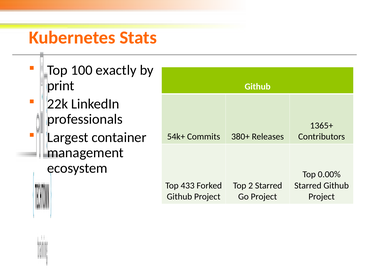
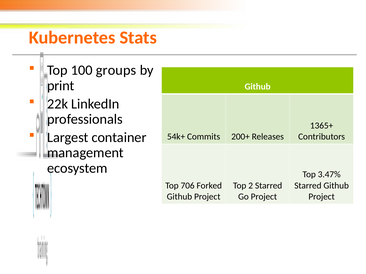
exactly: exactly -> groups
380+: 380+ -> 200+
0.00%: 0.00% -> 3.47%
433: 433 -> 706
